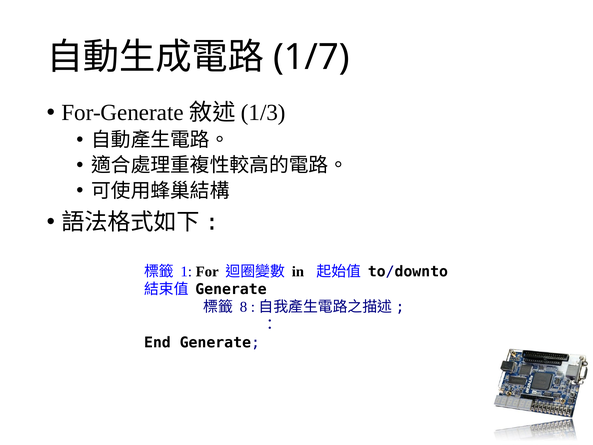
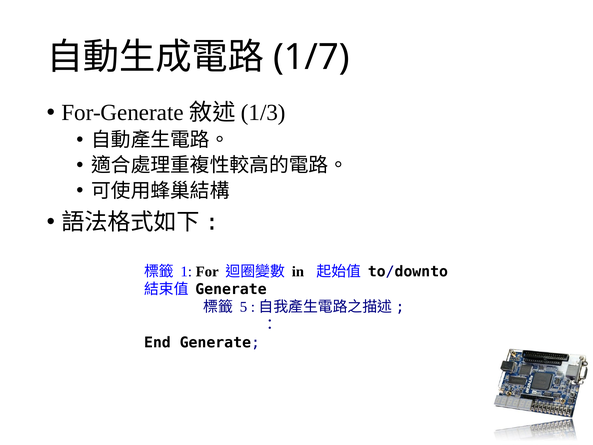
8: 8 -> 5
